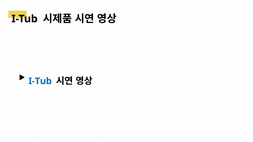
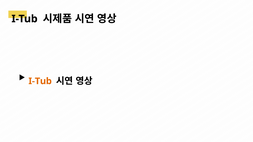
I-Tub at (40, 81) colour: blue -> orange
